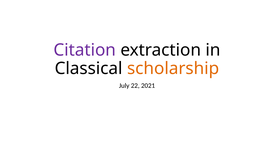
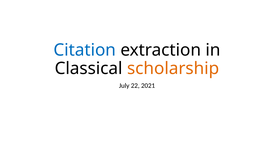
Citation colour: purple -> blue
